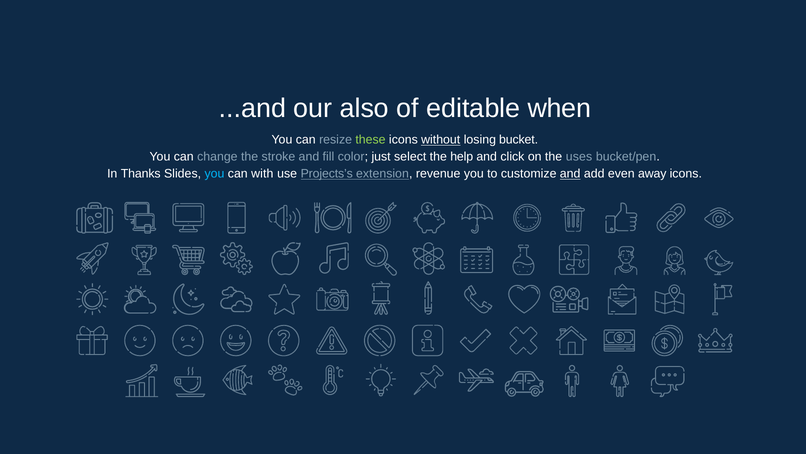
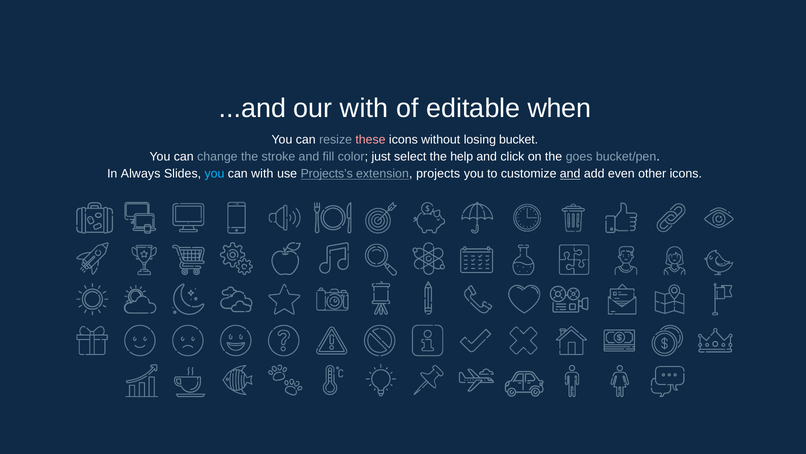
our also: also -> with
these colour: light green -> pink
without underline: present -> none
uses: uses -> goes
Thanks: Thanks -> Always
revenue: revenue -> projects
away: away -> other
